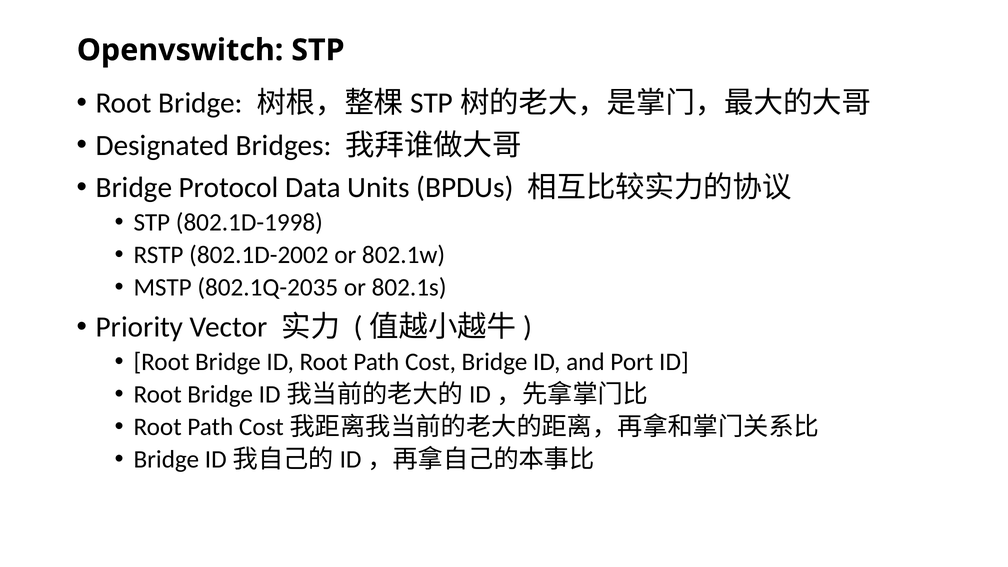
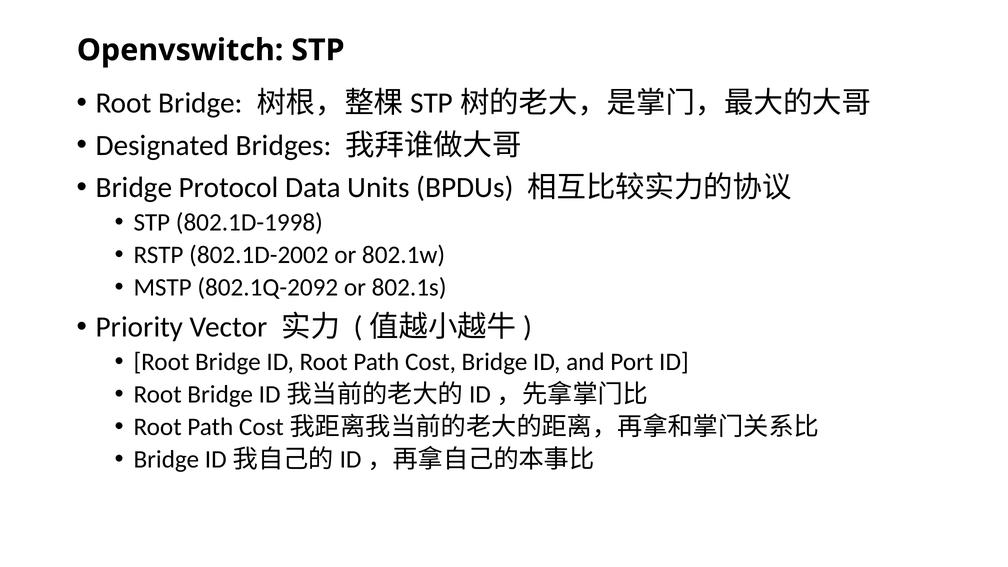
802.1Q-2035: 802.1Q-2035 -> 802.1Q-2092
